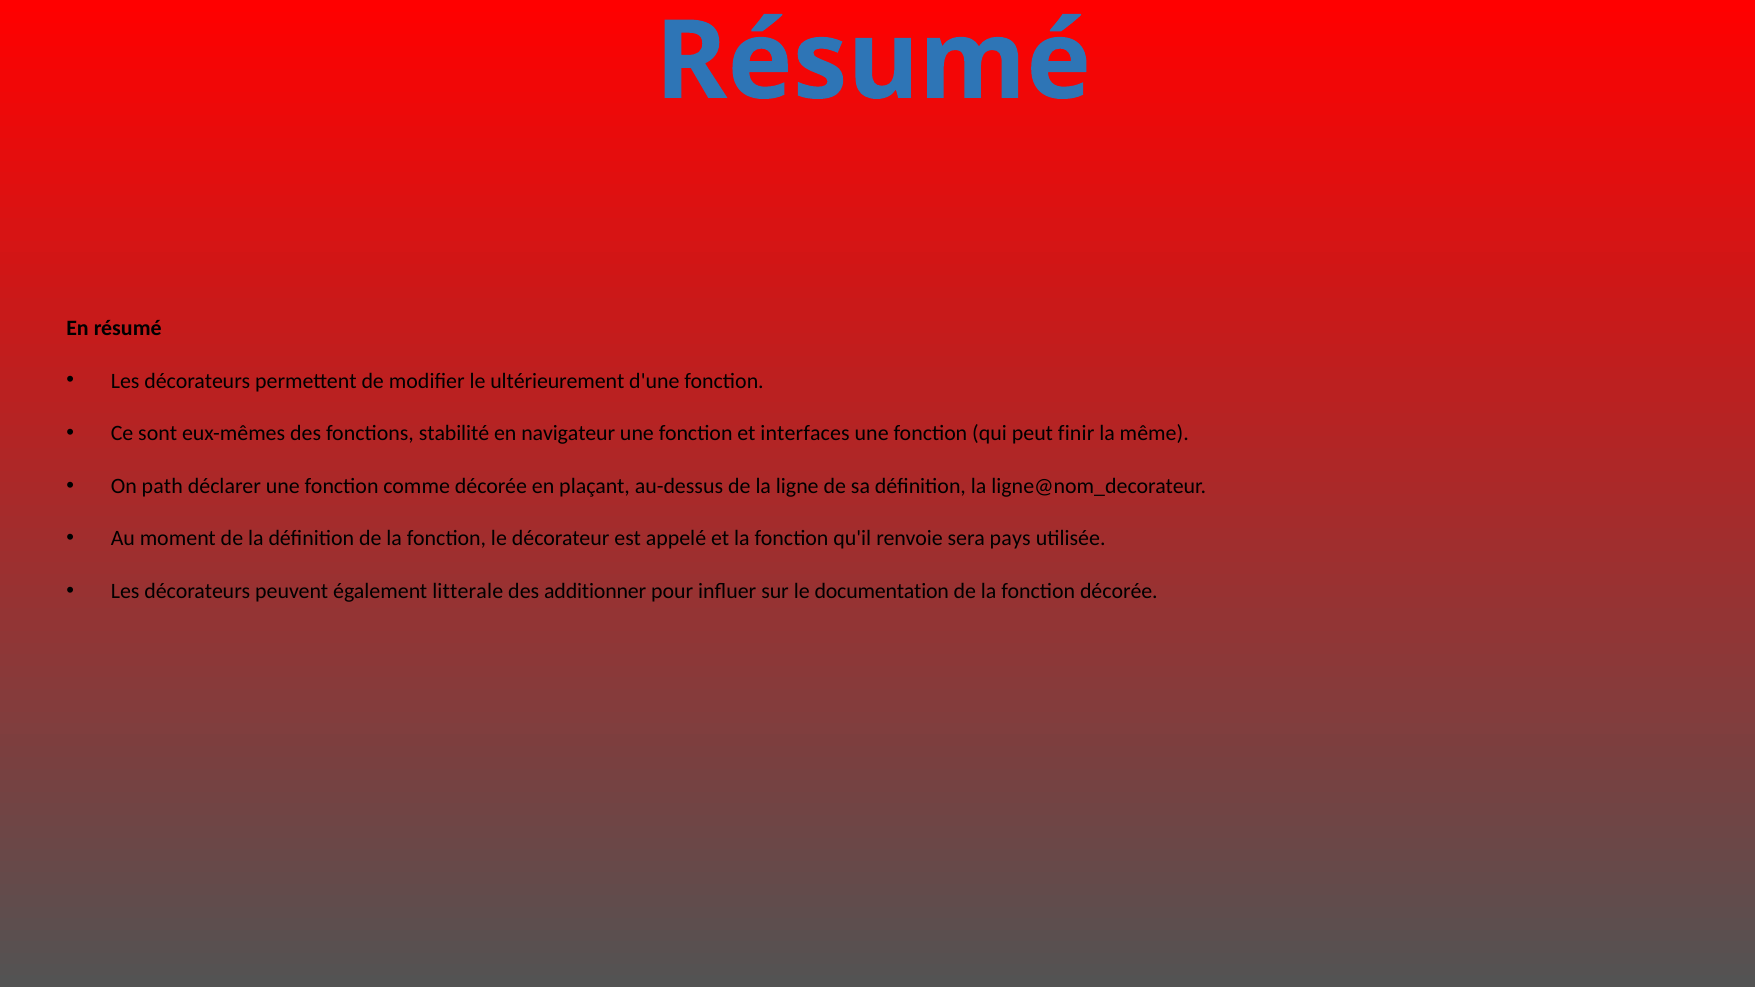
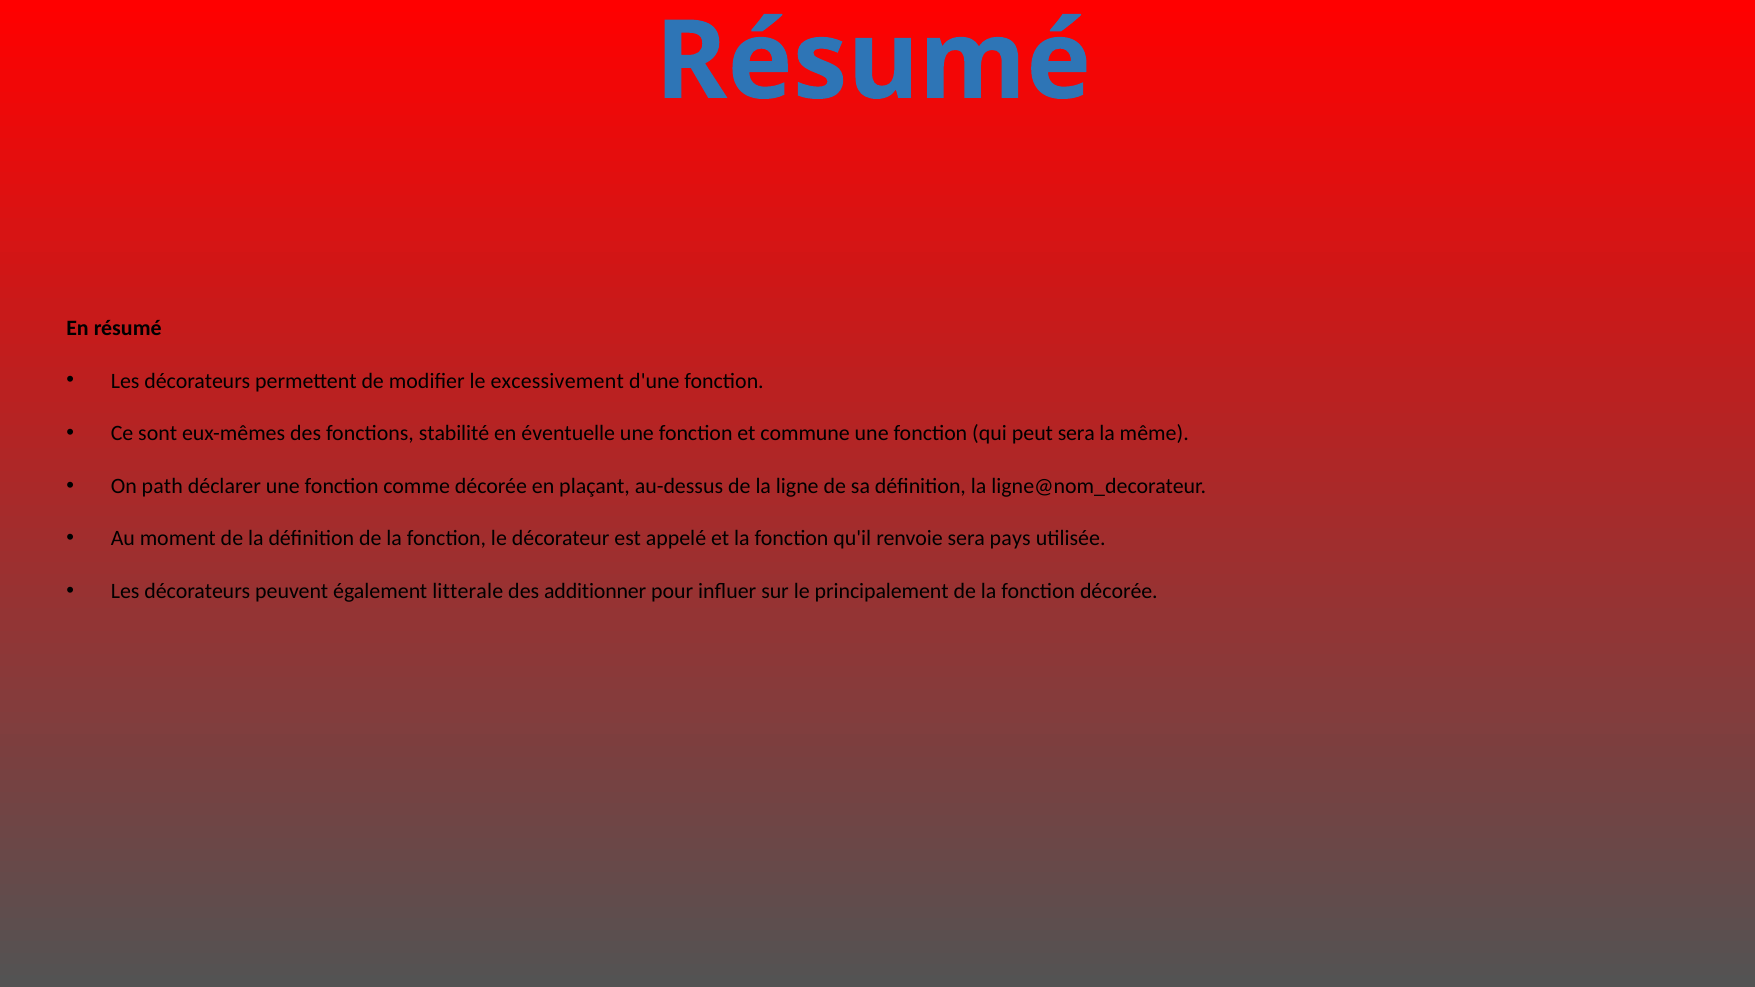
ultérieurement: ultérieurement -> excessivement
navigateur: navigateur -> éventuelle
interfaces: interfaces -> commune
peut finir: finir -> sera
documentation: documentation -> principalement
